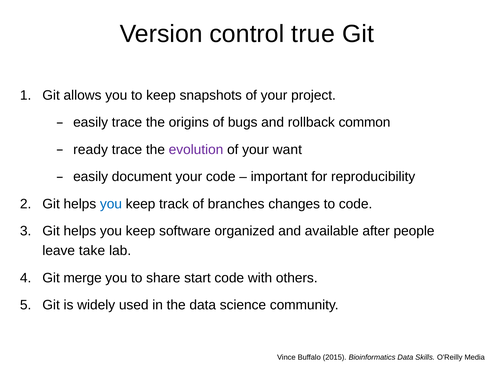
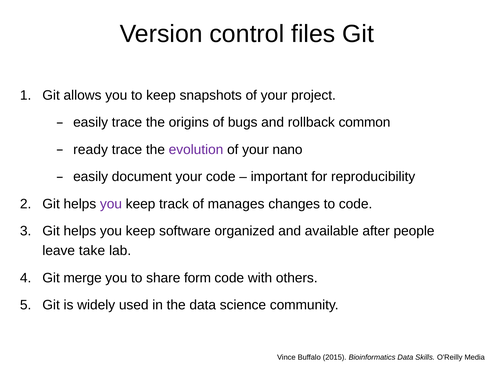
true: true -> files
want: want -> nano
you at (111, 204) colour: blue -> purple
branches: branches -> manages
start: start -> form
